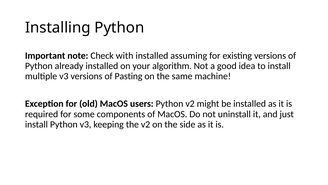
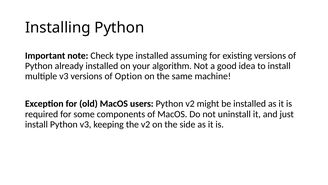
with: with -> type
Pasting: Pasting -> Option
